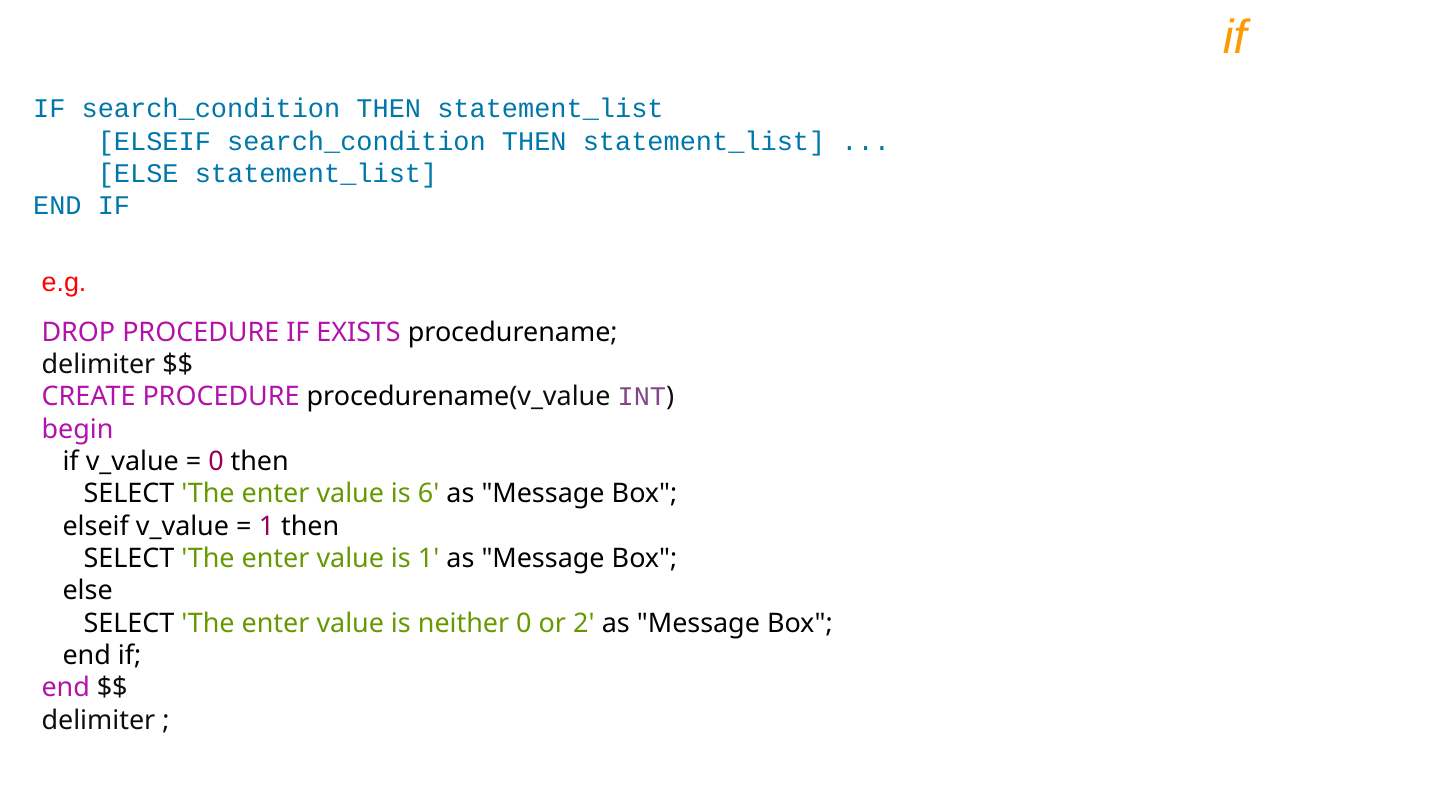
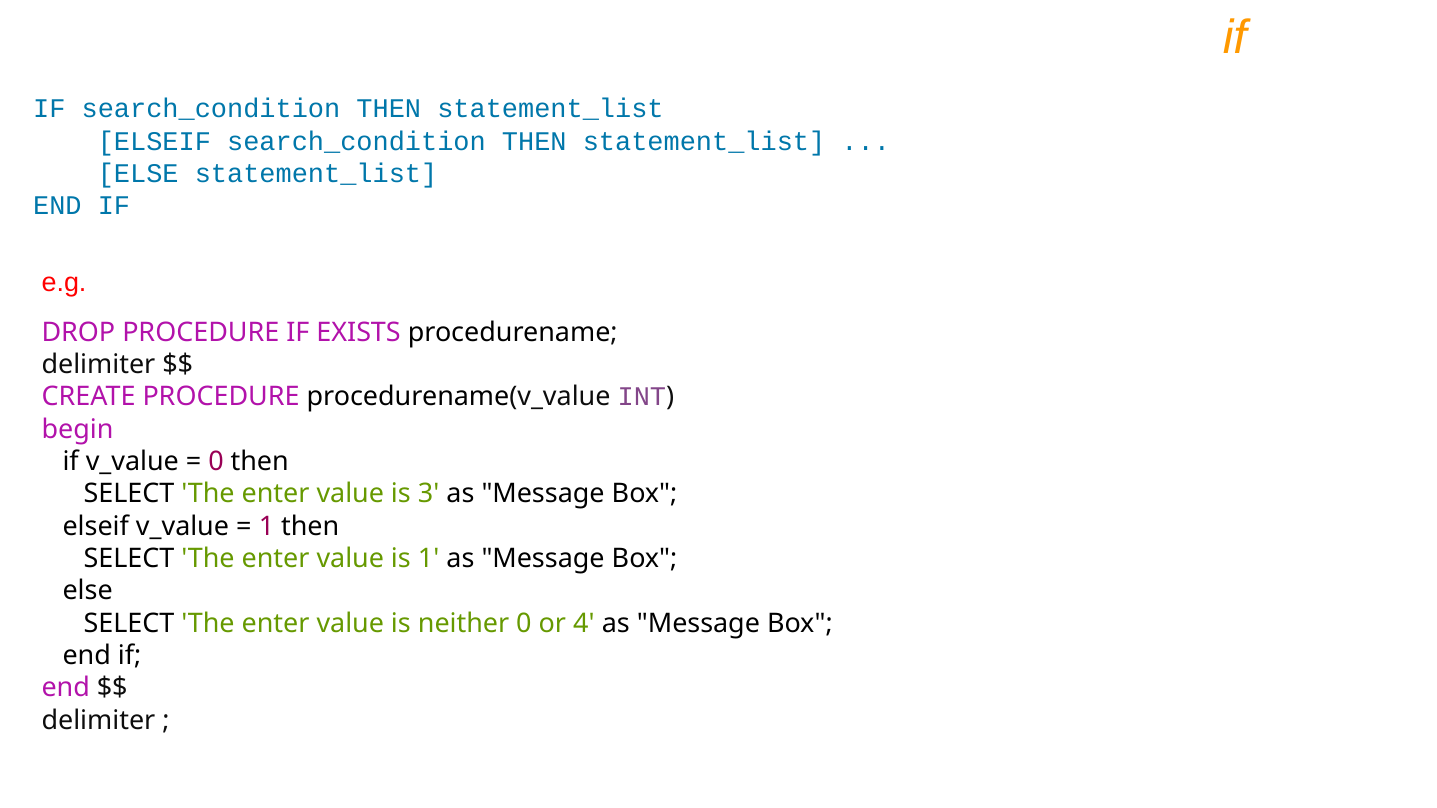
6: 6 -> 3
2: 2 -> 4
